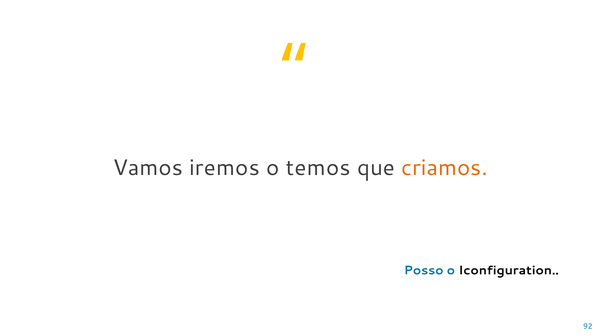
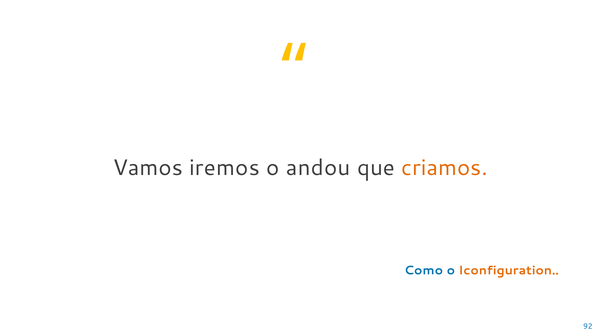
temos: temos -> andou
Posso: Posso -> Como
Iconfiguration colour: black -> orange
